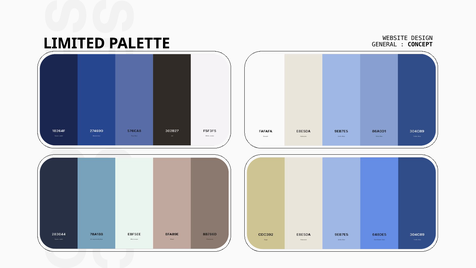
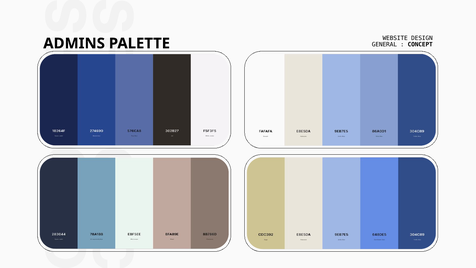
LIMITED: LIMITED -> ADMINS
